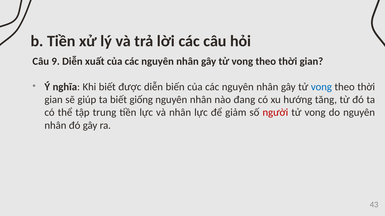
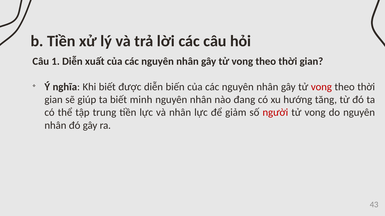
9: 9 -> 1
vong at (321, 87) colour: blue -> red
giống: giống -> minh
